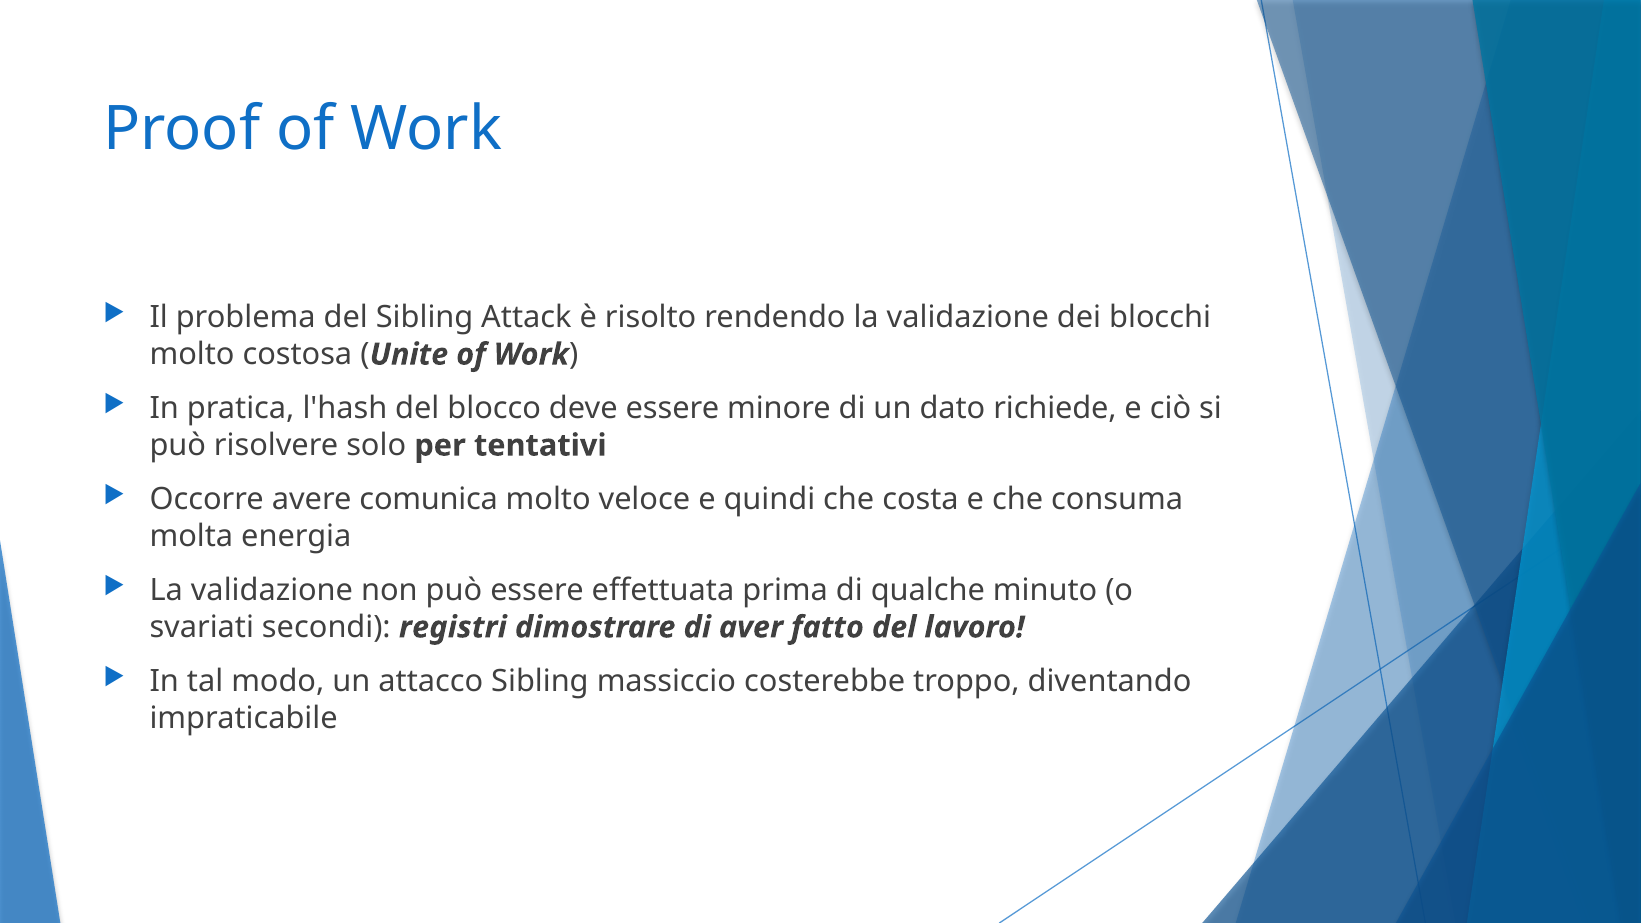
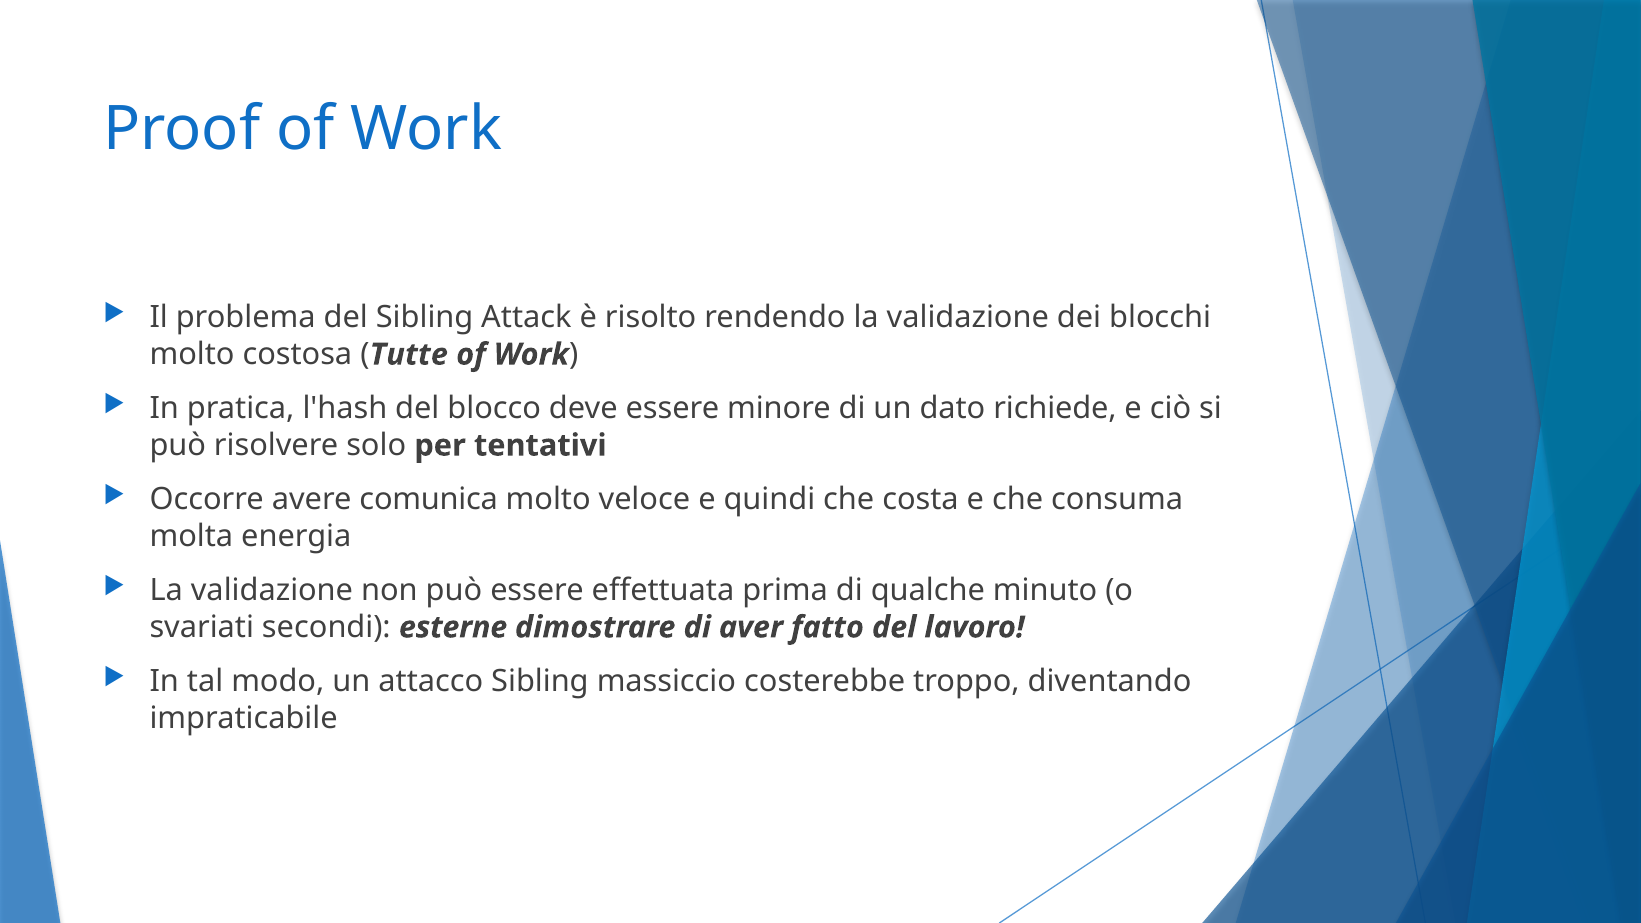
Unite: Unite -> Tutte
registri: registri -> esterne
